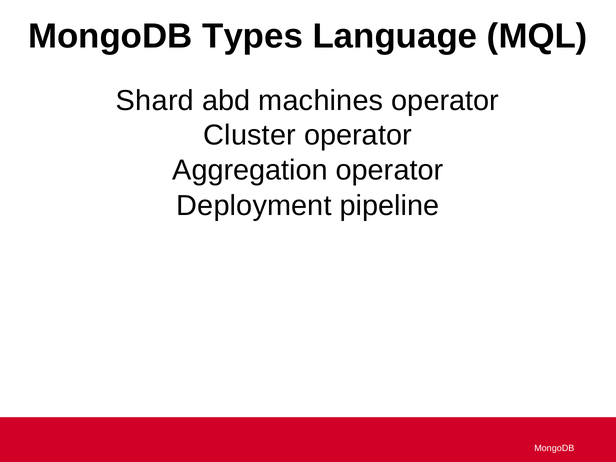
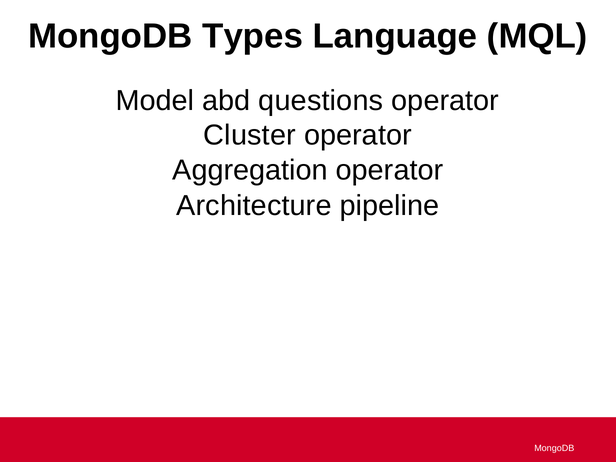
Shard: Shard -> Model
machines: machines -> questions
Deployment: Deployment -> Architecture
